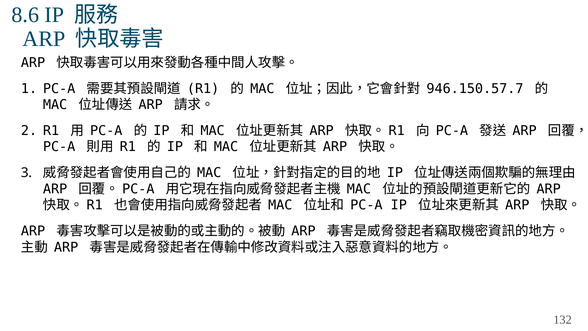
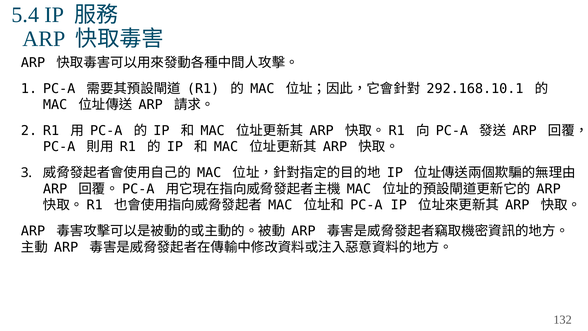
8.6: 8.6 -> 5.4
946.150.57.7: 946.150.57.7 -> 292.168.10.1
